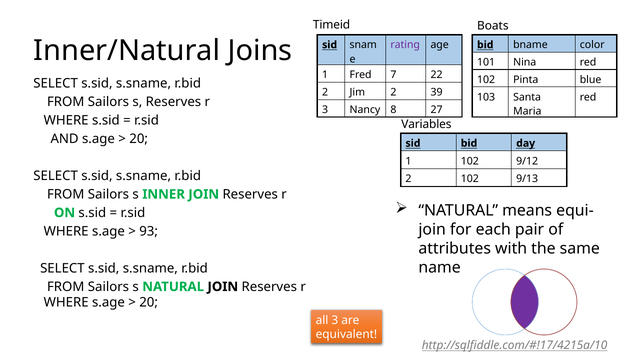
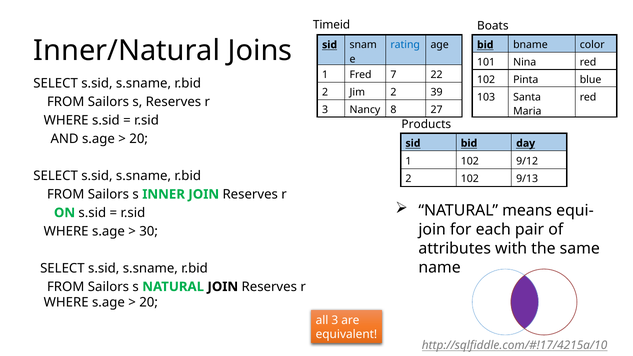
rating colour: purple -> blue
Variables: Variables -> Products
93: 93 -> 30
